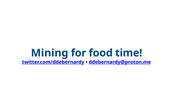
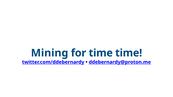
for food: food -> time
